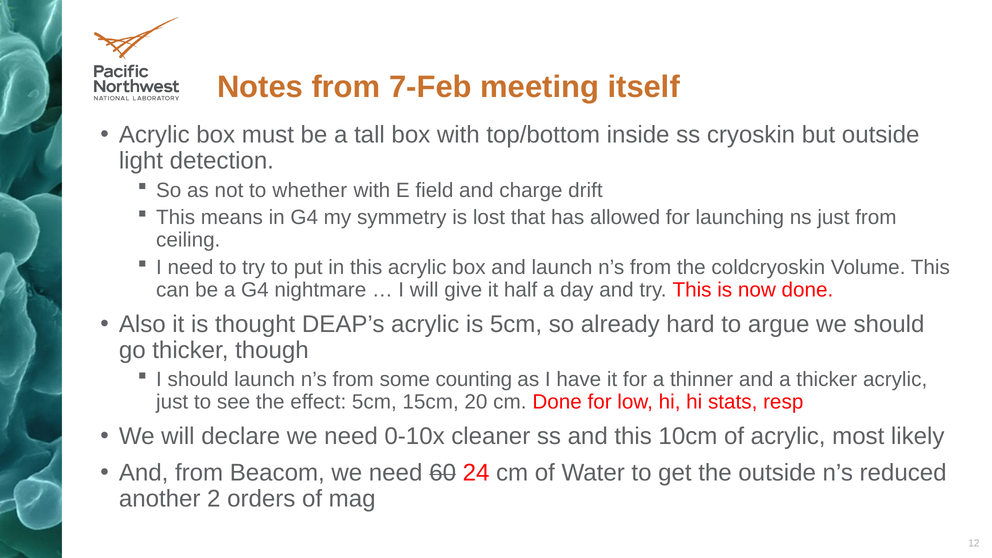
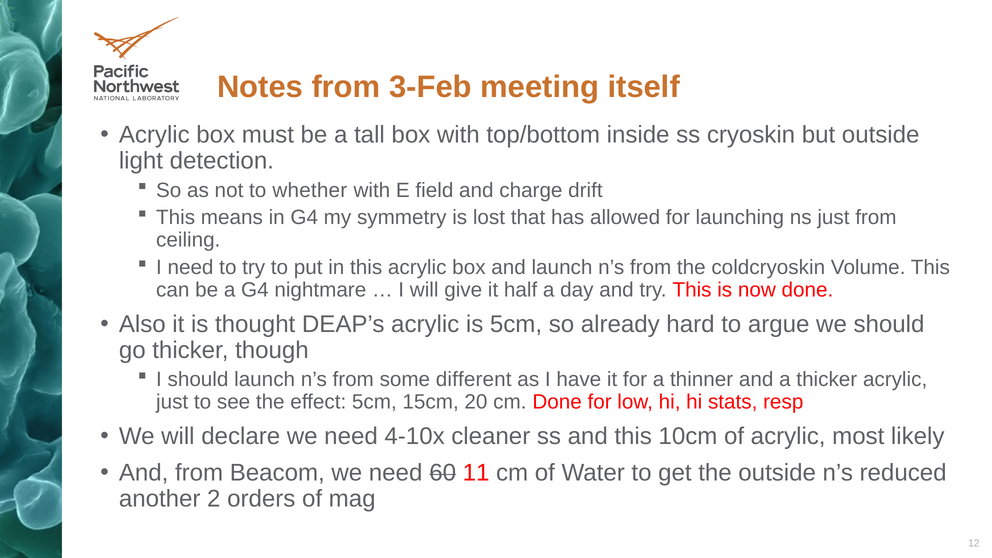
7-Feb: 7-Feb -> 3-Feb
counting: counting -> different
0-10x: 0-10x -> 4-10x
24: 24 -> 11
